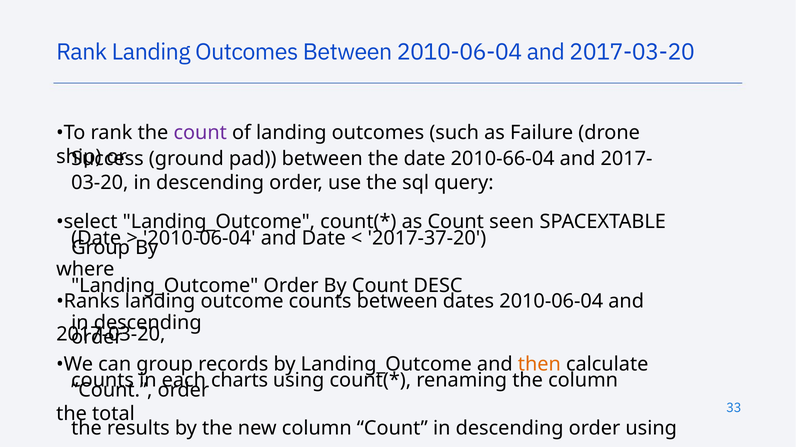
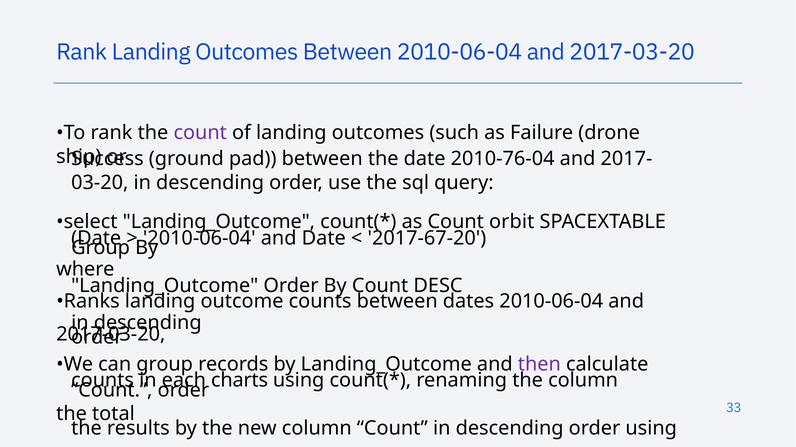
2010-66-04: 2010-66-04 -> 2010-76-04
seen: seen -> orbit
2017-37-20: 2017-37-20 -> 2017-67-20
then colour: orange -> purple
